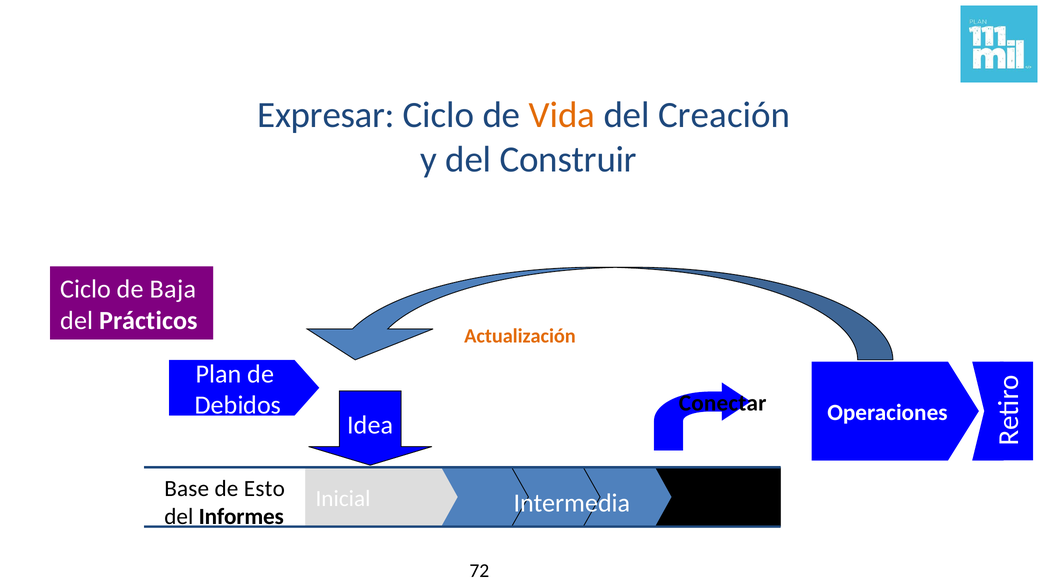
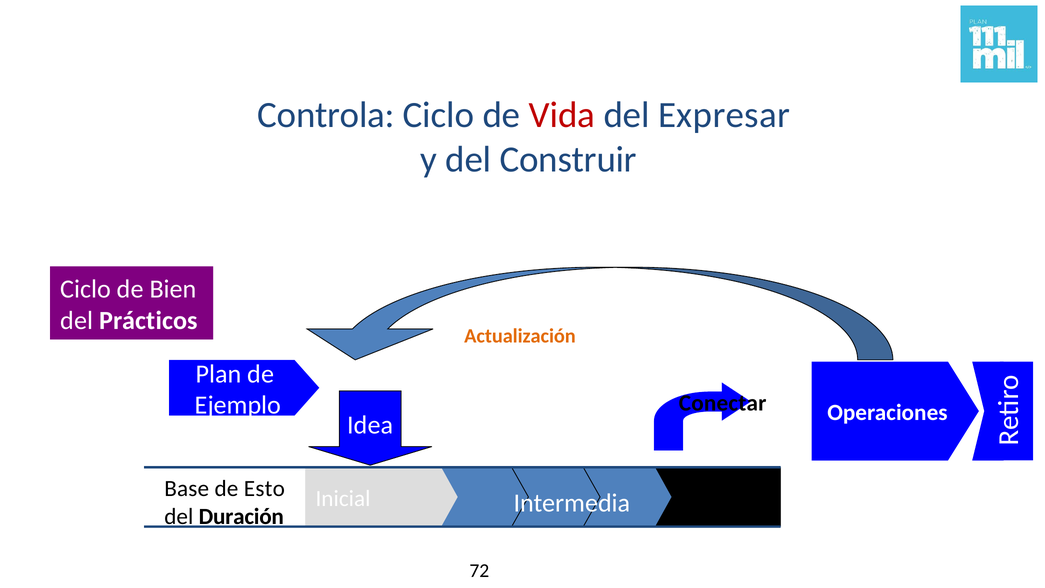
Expresar: Expresar -> Controla
Vida colour: orange -> red
Creación: Creación -> Expresar
Baja: Baja -> Bien
Debidos: Debidos -> Ejemplo
Informes: Informes -> Duración
